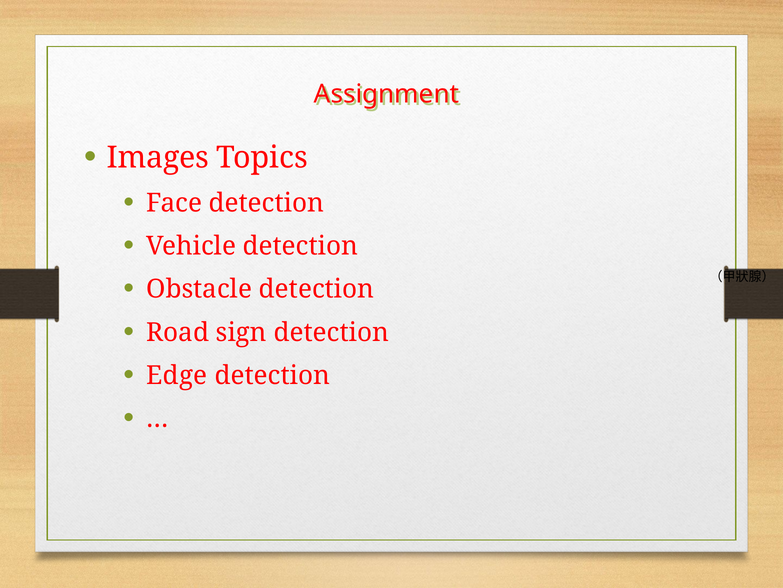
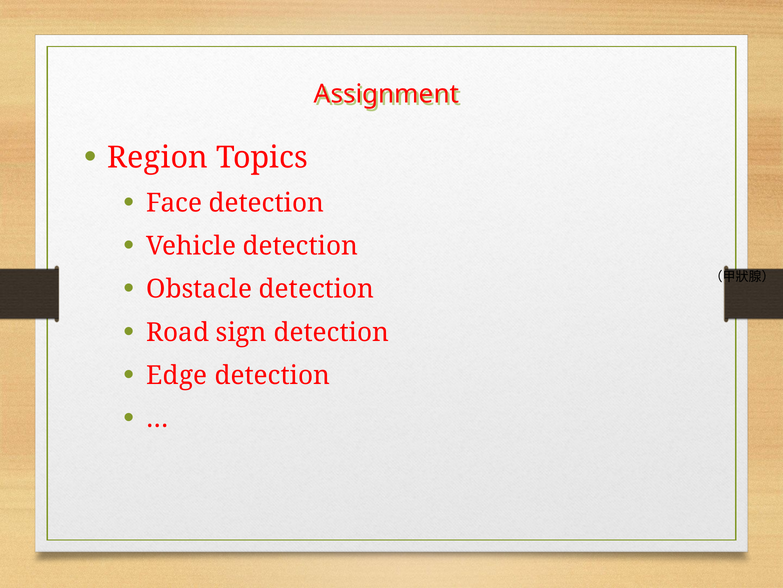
Images: Images -> Region
